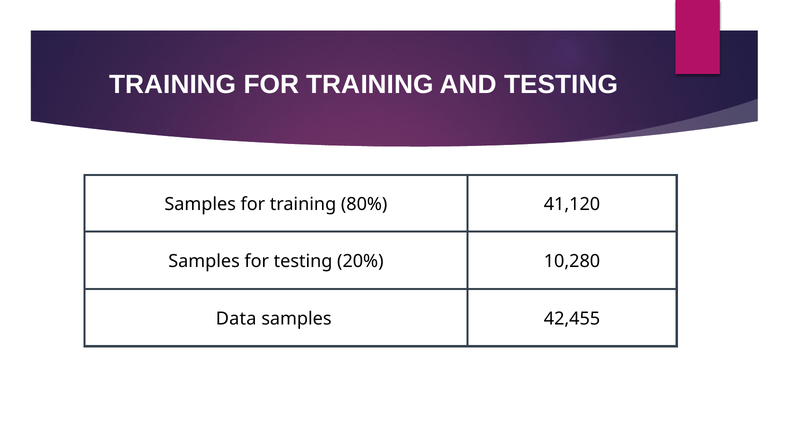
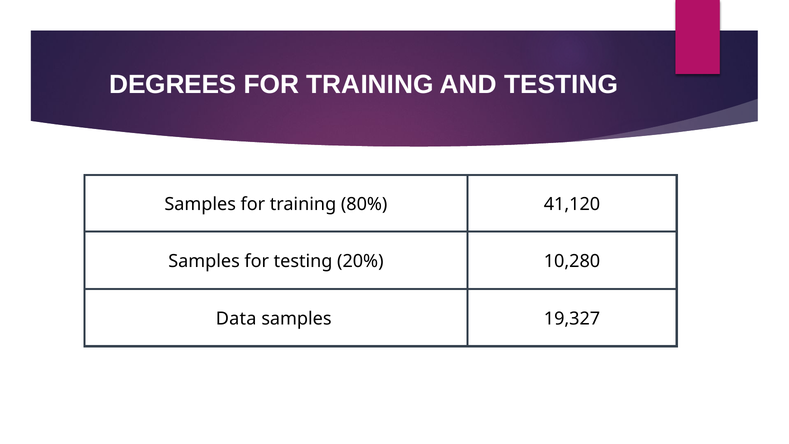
TRAINING at (173, 85): TRAINING -> DEGREES
42,455: 42,455 -> 19,327
